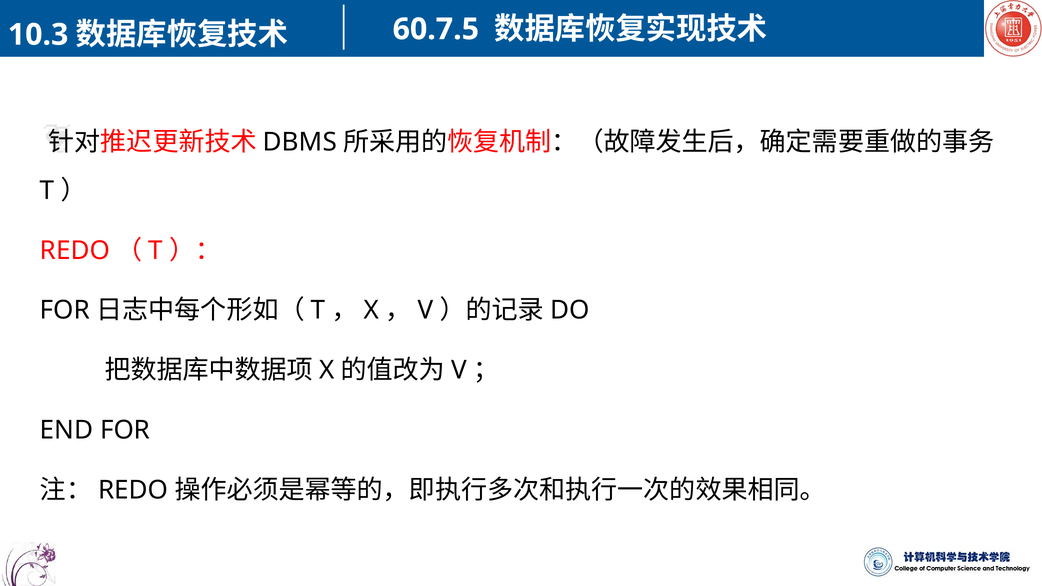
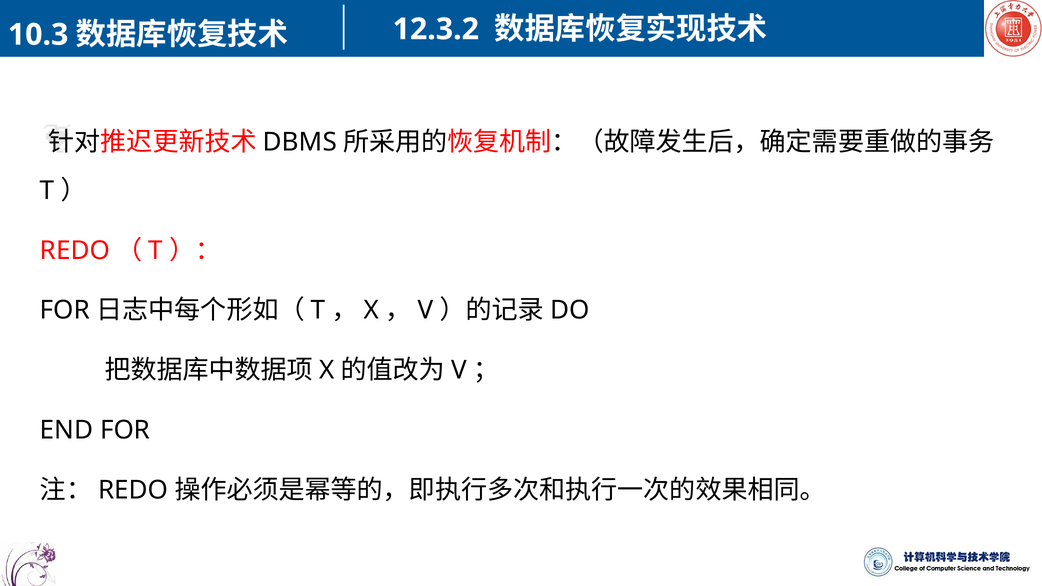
60.7.5: 60.7.5 -> 12.3.2
